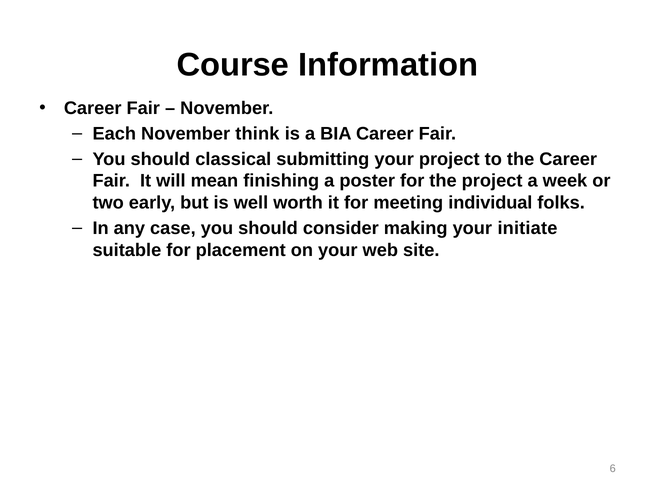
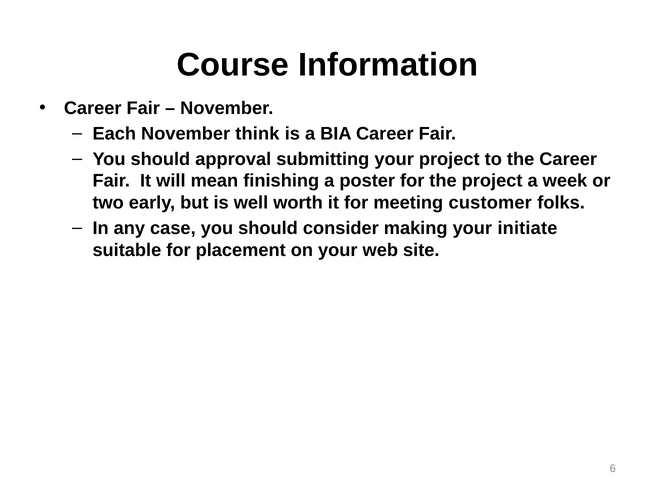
classical: classical -> approval
individual: individual -> customer
